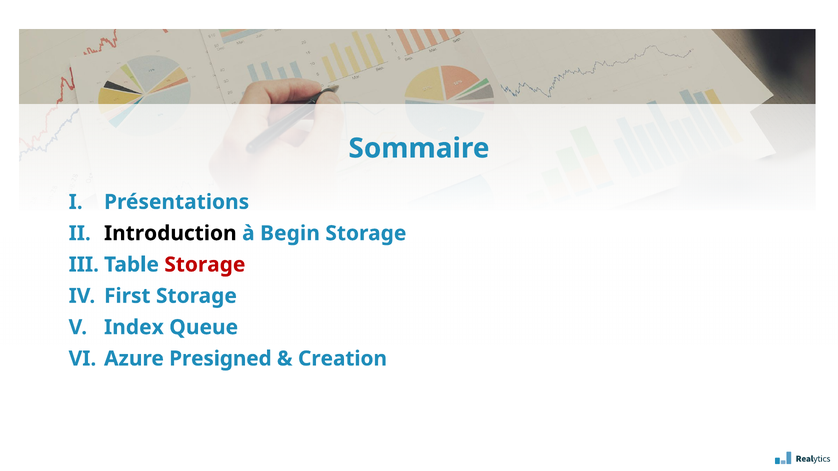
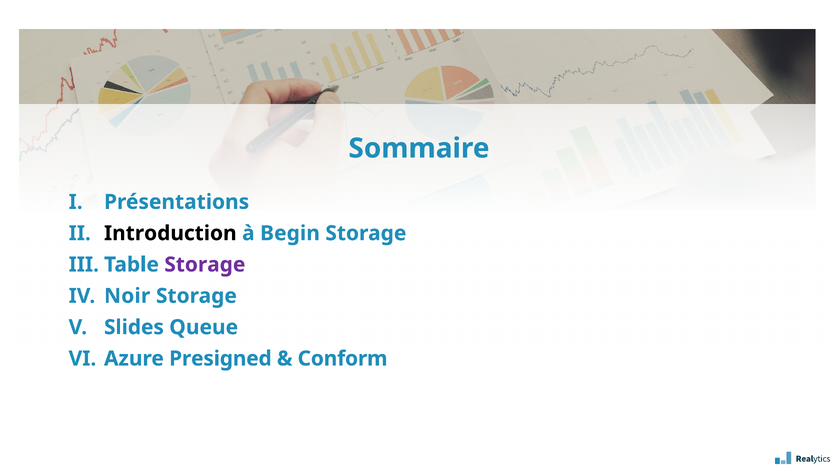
Storage at (205, 265) colour: red -> purple
First: First -> Noir
Index: Index -> Slides
Creation: Creation -> Conform
